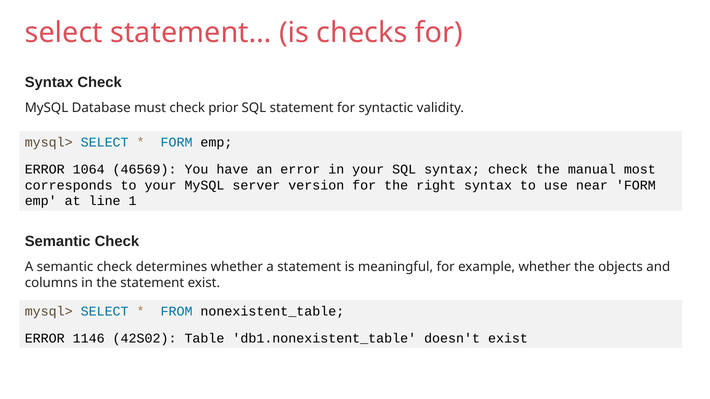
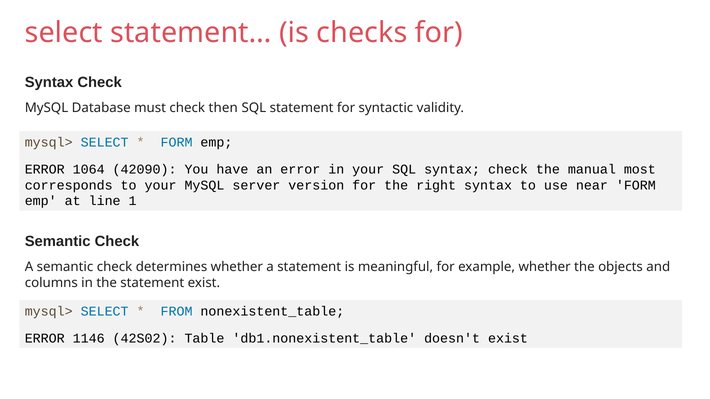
prior: prior -> then
46569: 46569 -> 42090
